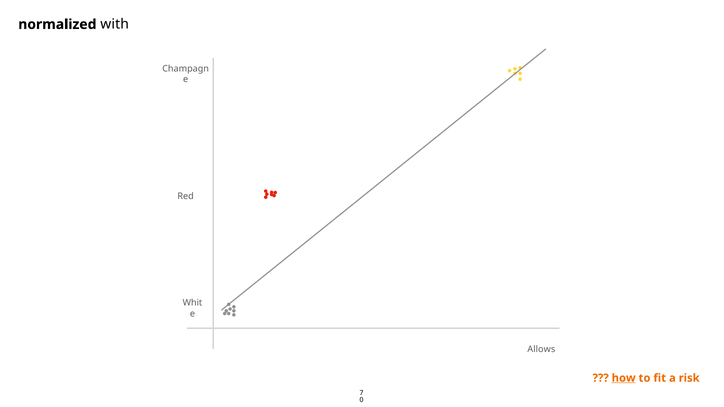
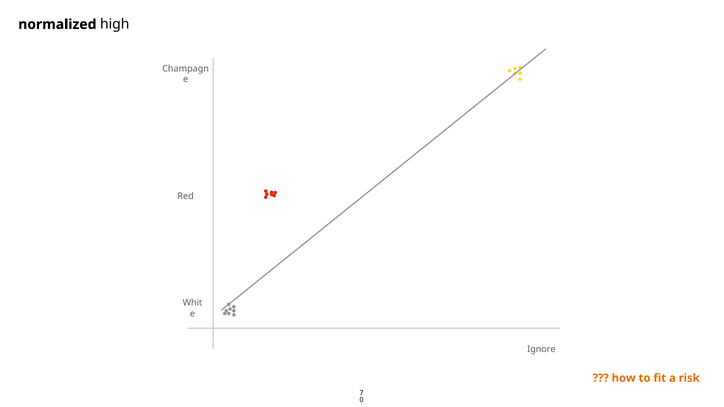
with: with -> high
Allows: Allows -> Ignore
how underline: present -> none
